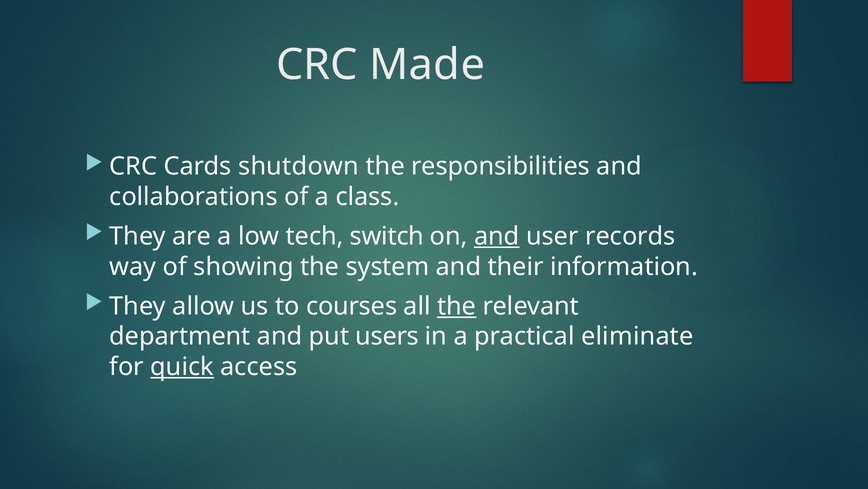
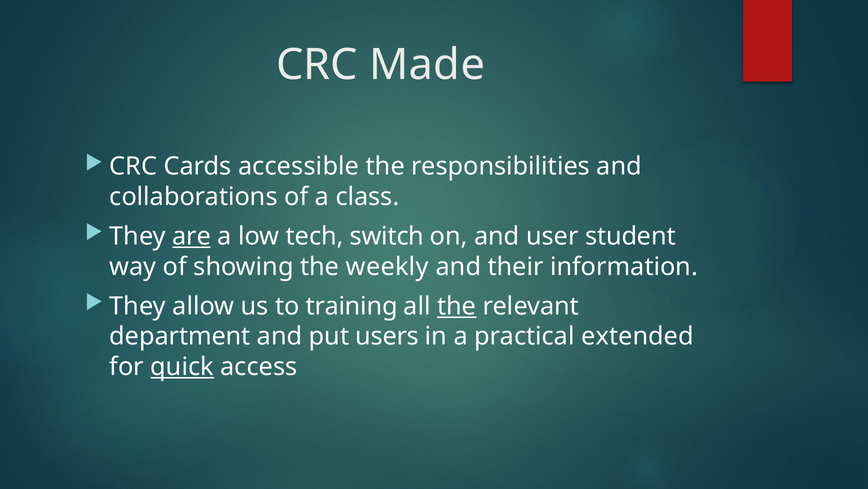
shutdown: shutdown -> accessible
are underline: none -> present
and at (497, 236) underline: present -> none
records: records -> student
system: system -> weekly
courses: courses -> training
eliminate: eliminate -> extended
